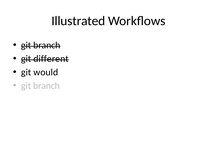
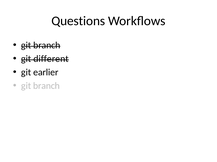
Illustrated: Illustrated -> Questions
would: would -> earlier
